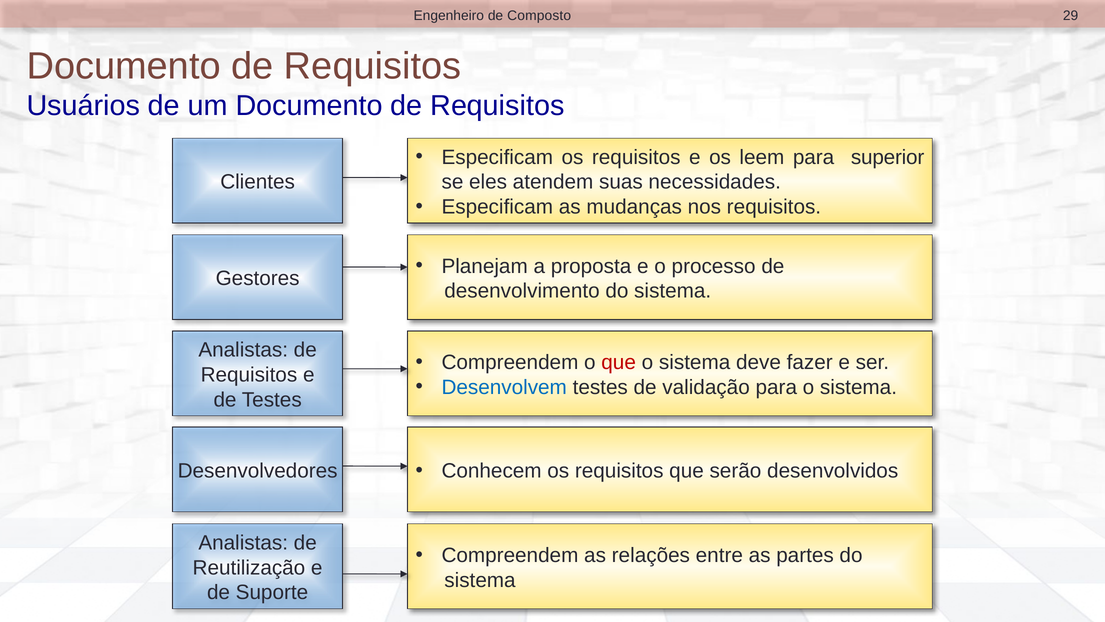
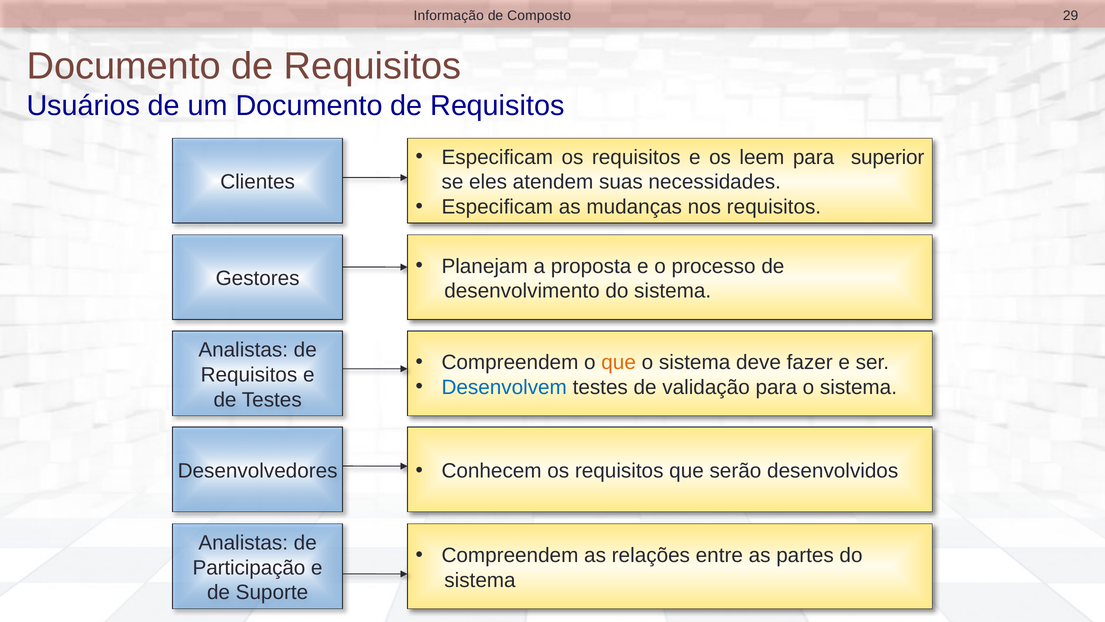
Engenheiro: Engenheiro -> Informação
que at (619, 362) colour: red -> orange
Reutilização: Reutilização -> Participação
